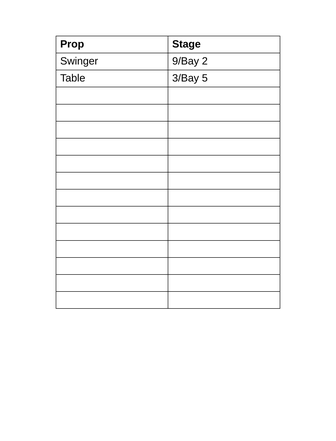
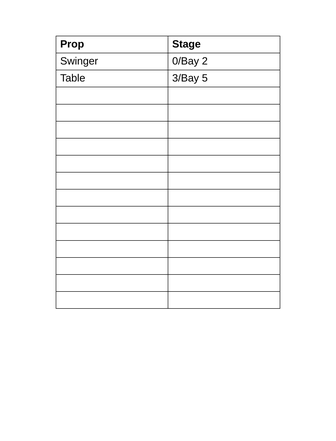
9/Bay: 9/Bay -> 0/Bay
